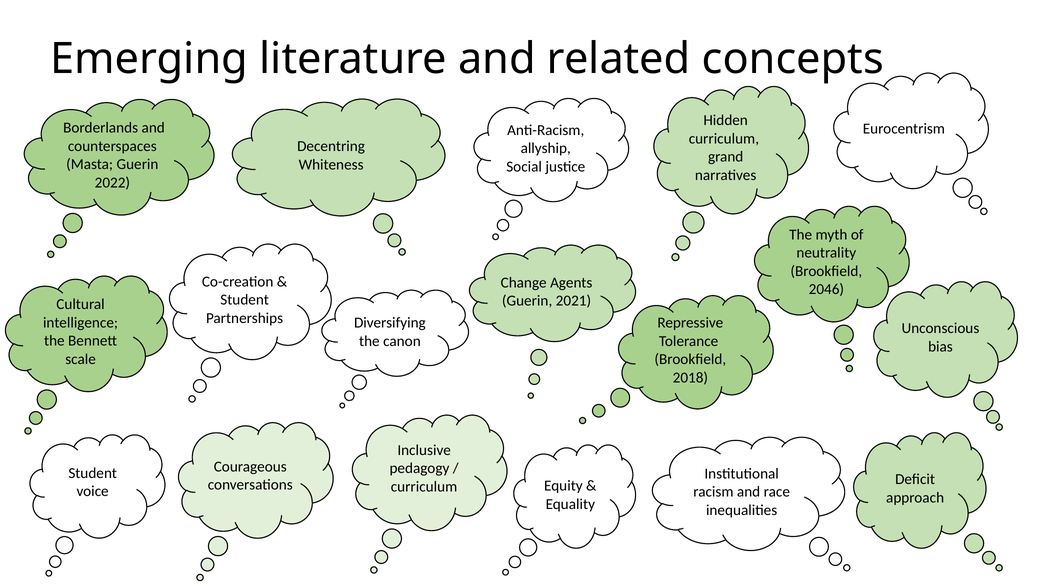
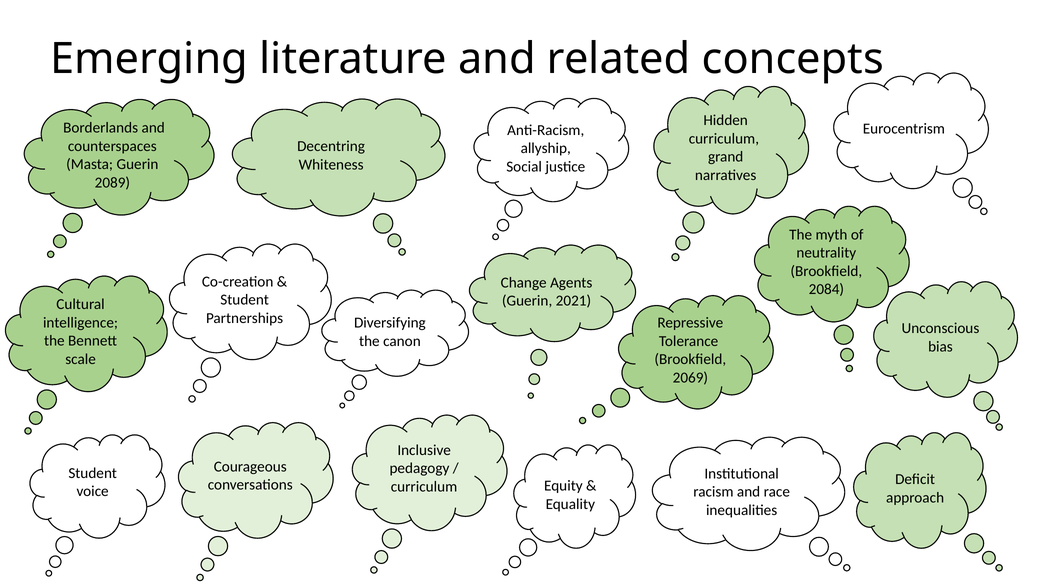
2022: 2022 -> 2089
2046: 2046 -> 2084
2018: 2018 -> 2069
